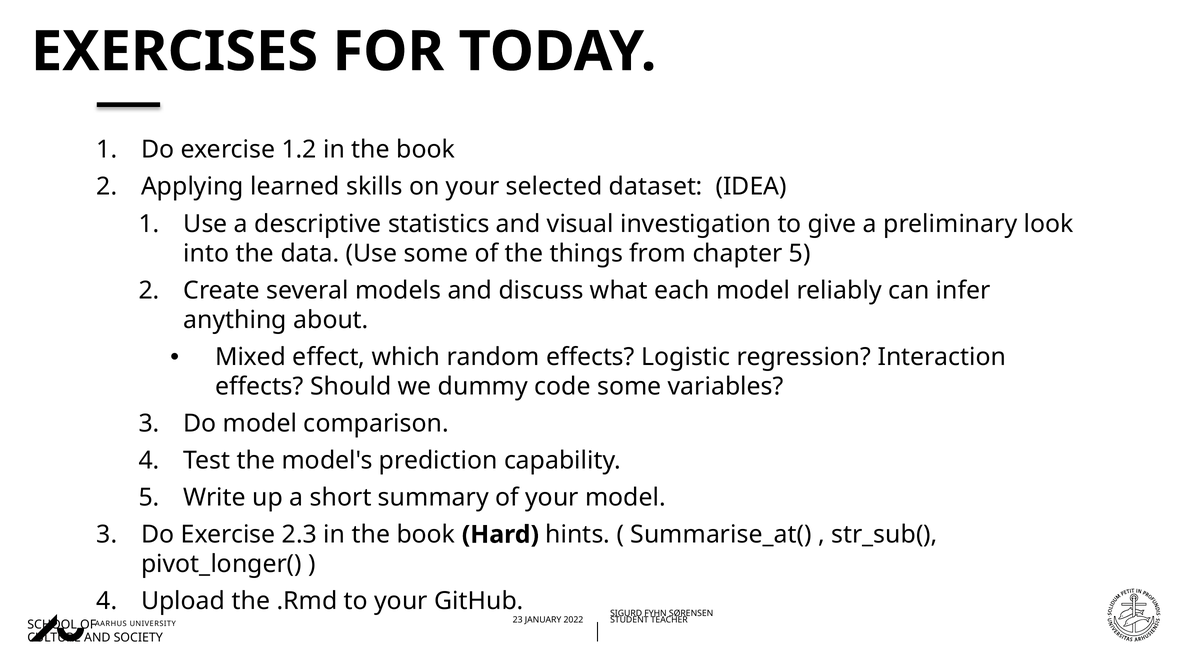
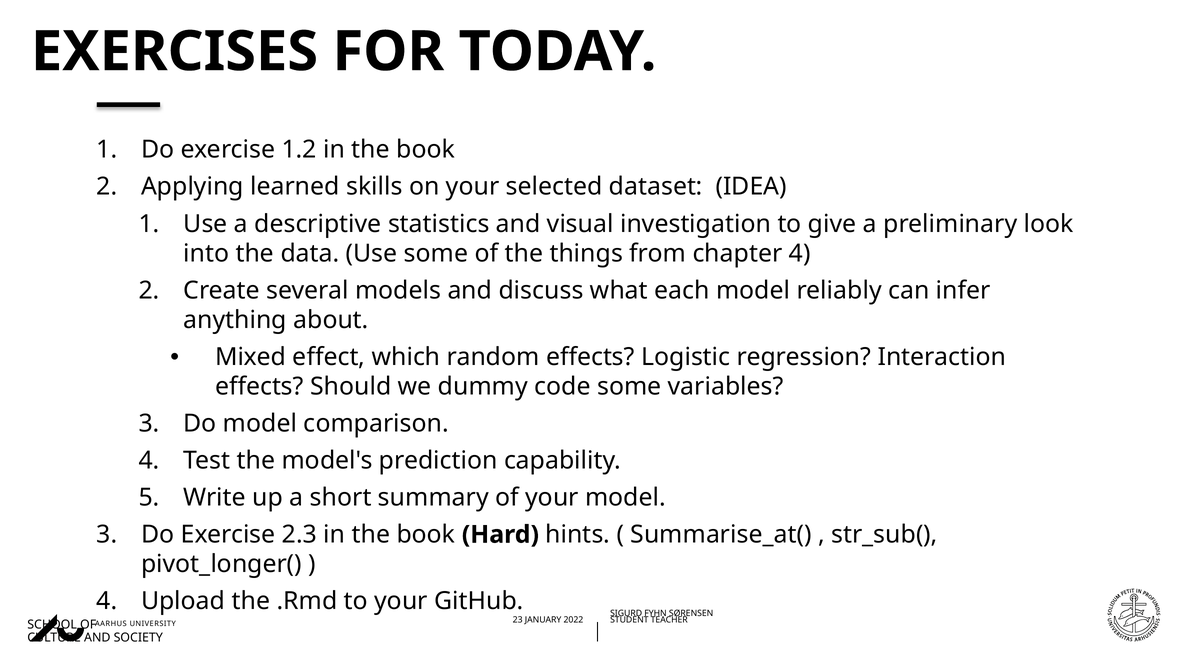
chapter 5: 5 -> 4
